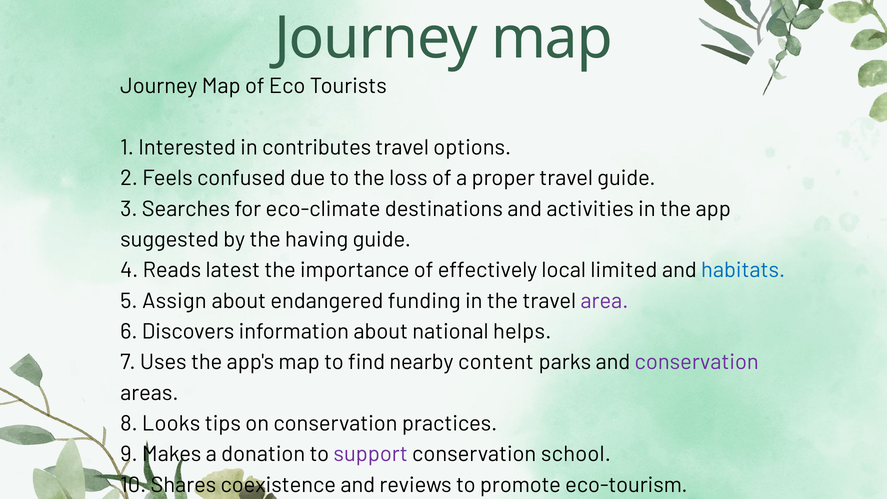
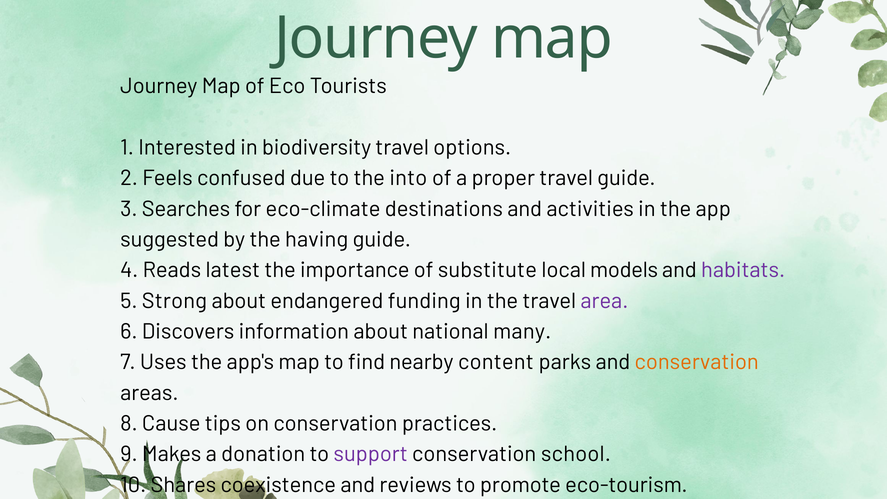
contributes: contributes -> biodiversity
loss: loss -> into
effectively: effectively -> substitute
limited: limited -> models
habitats colour: blue -> purple
Assign: Assign -> Strong
helps: helps -> many
conservation at (697, 362) colour: purple -> orange
Looks: Looks -> Cause
